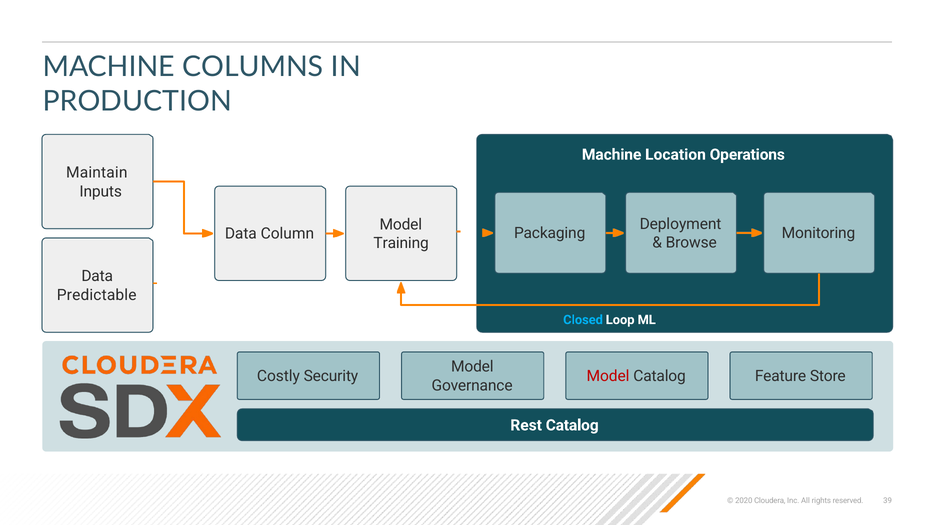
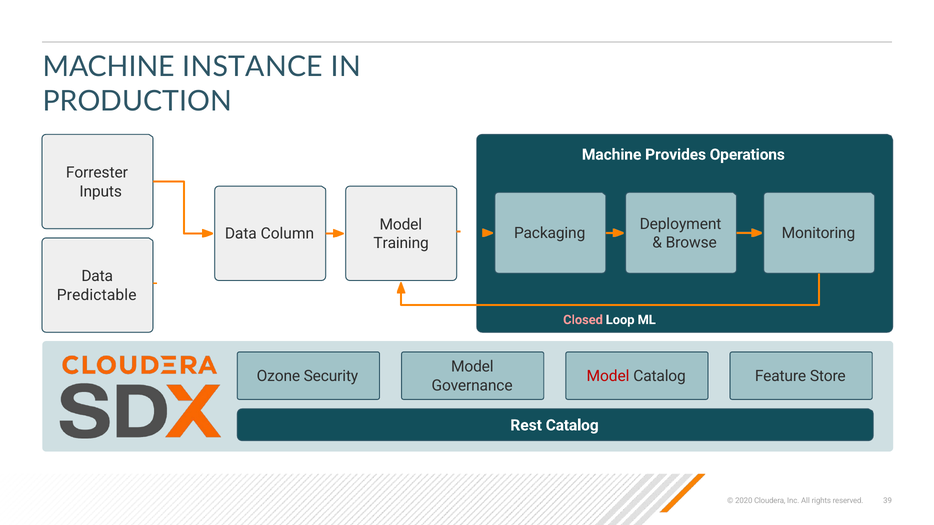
COLUMNS: COLUMNS -> INSTANCE
Location: Location -> Provides
Maintain: Maintain -> Forrester
Closed colour: light blue -> pink
Costly: Costly -> Ozone
